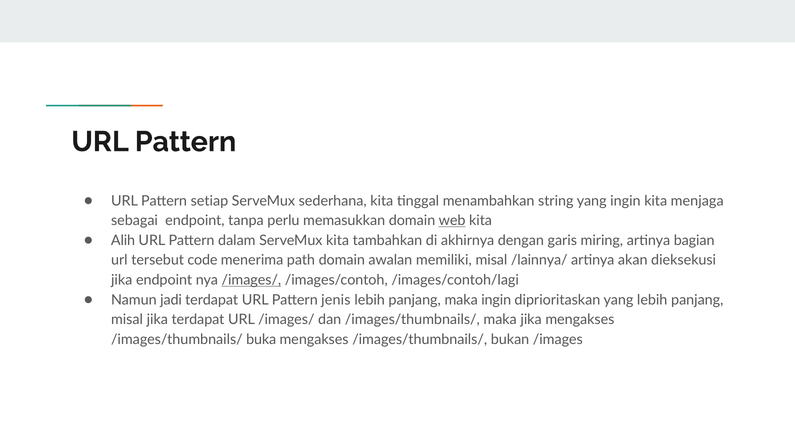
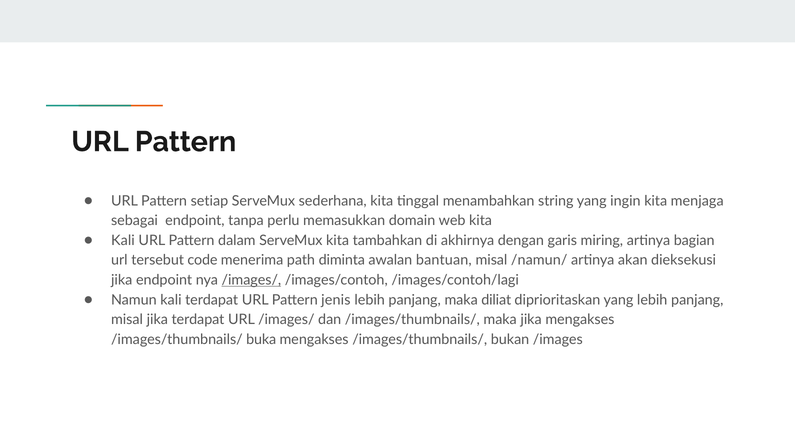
web underline: present -> none
Alih at (123, 241): Alih -> Kali
path domain: domain -> diminta
memiliki: memiliki -> bantuan
/lainnya/: /lainnya/ -> /namun/
Namun jadi: jadi -> kali
maka ingin: ingin -> diliat
